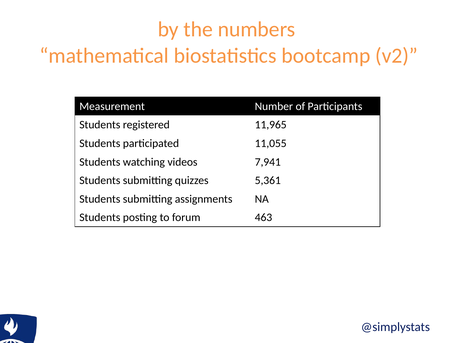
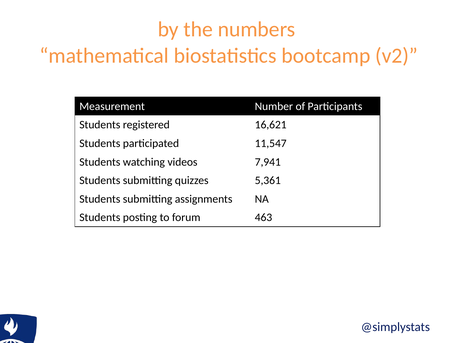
11,965: 11,965 -> 16,621
11,055: 11,055 -> 11,547
